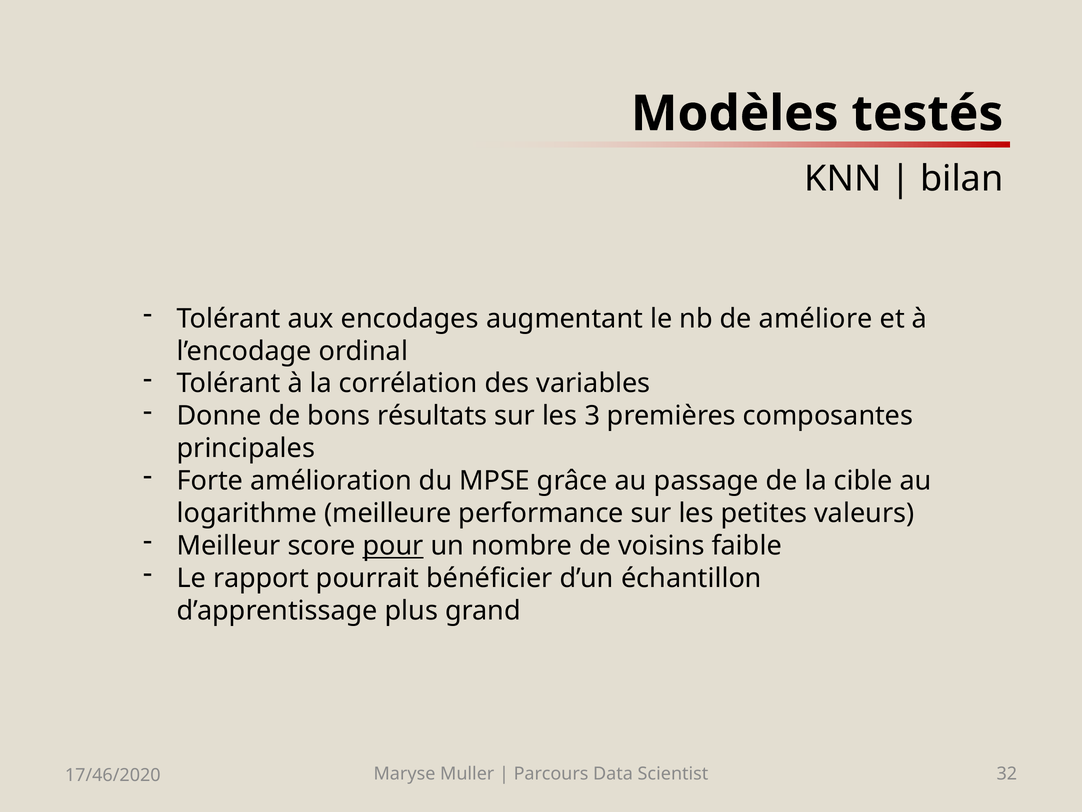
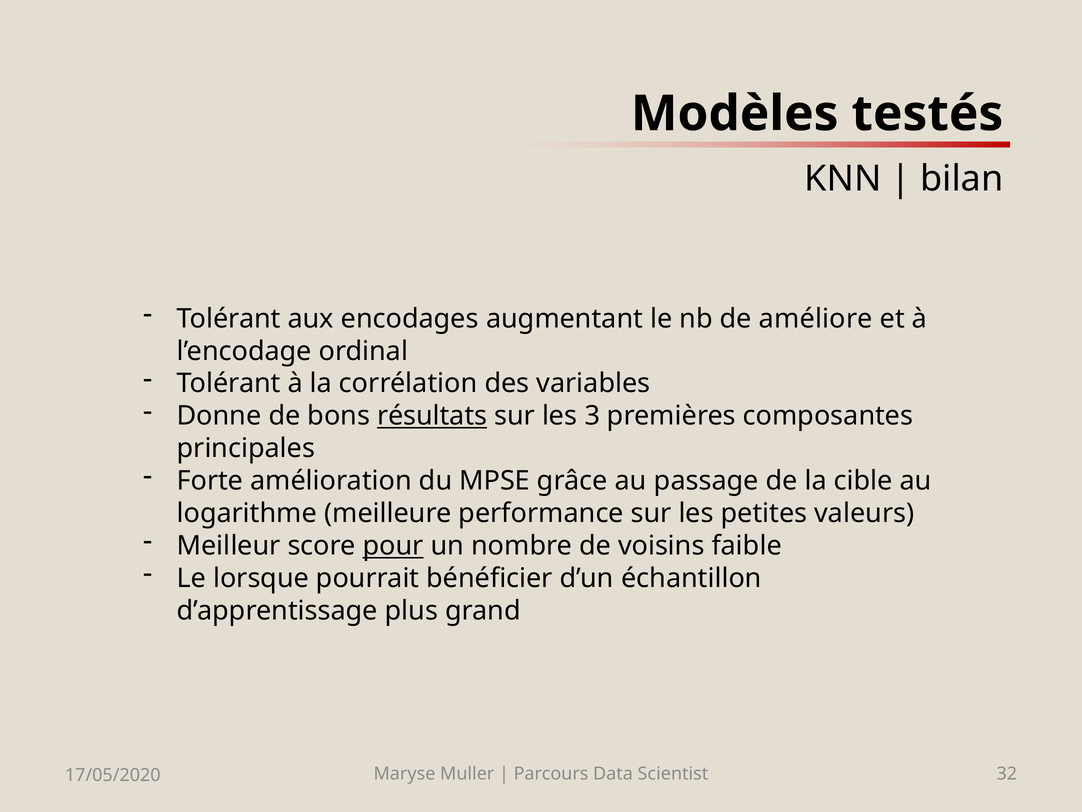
résultats underline: none -> present
rapport: rapport -> lorsque
17/46/2020: 17/46/2020 -> 17/05/2020
